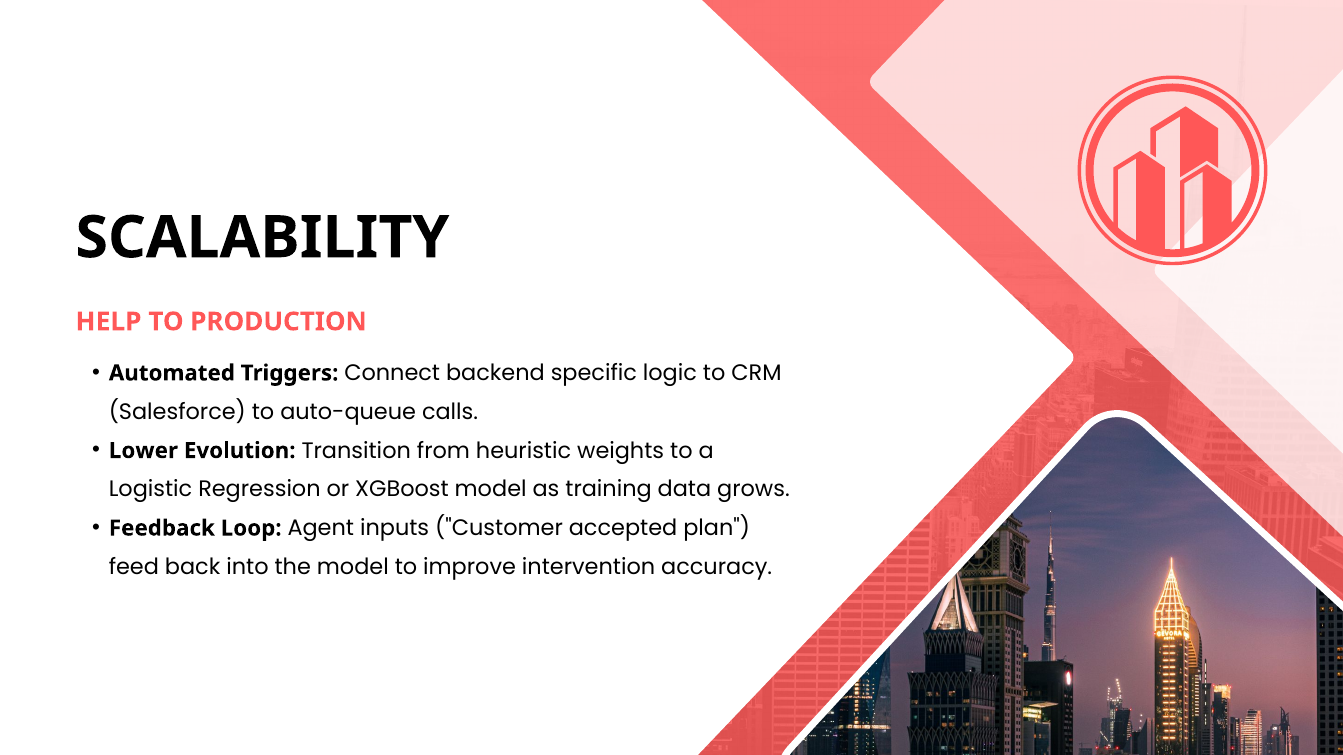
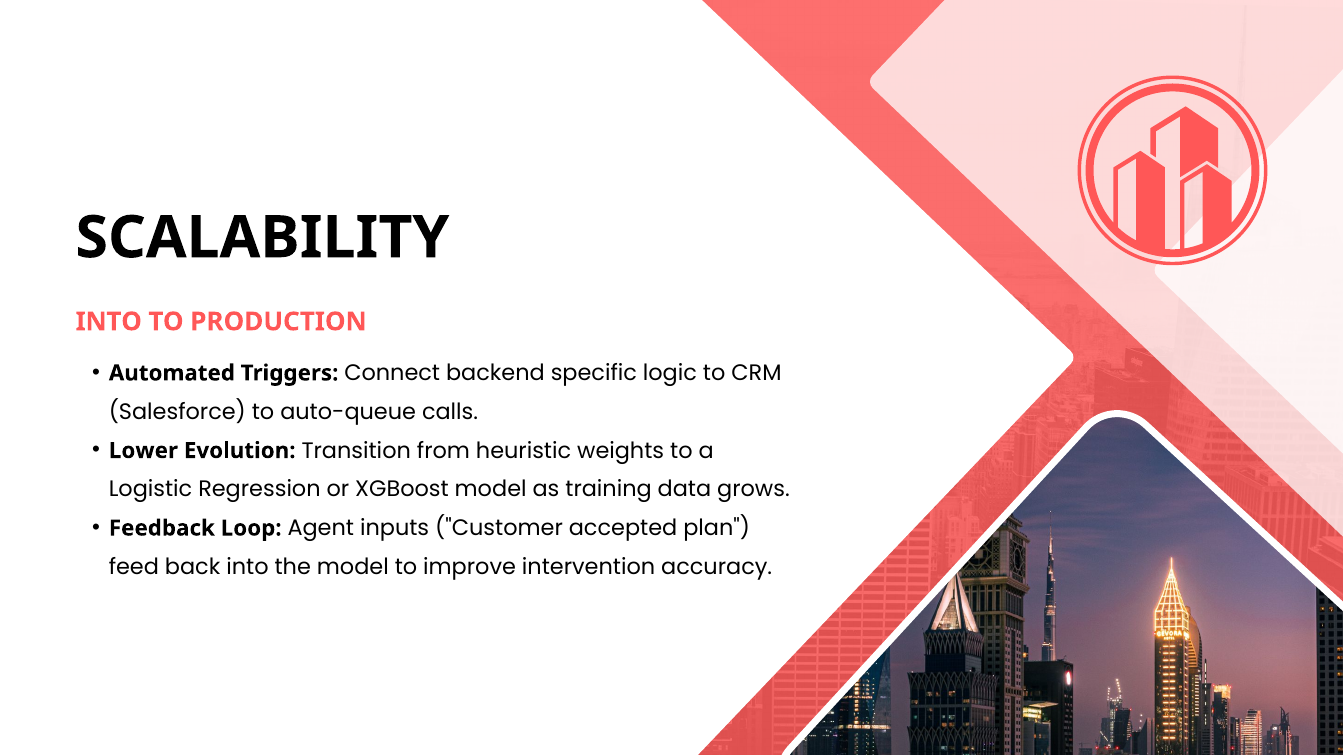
HELP at (109, 322): HELP -> INTO
